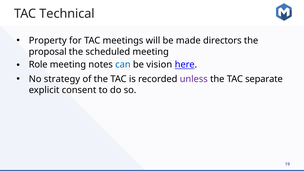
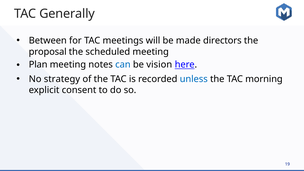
Technical: Technical -> Generally
Property: Property -> Between
Role: Role -> Plan
unless colour: purple -> blue
separate: separate -> morning
